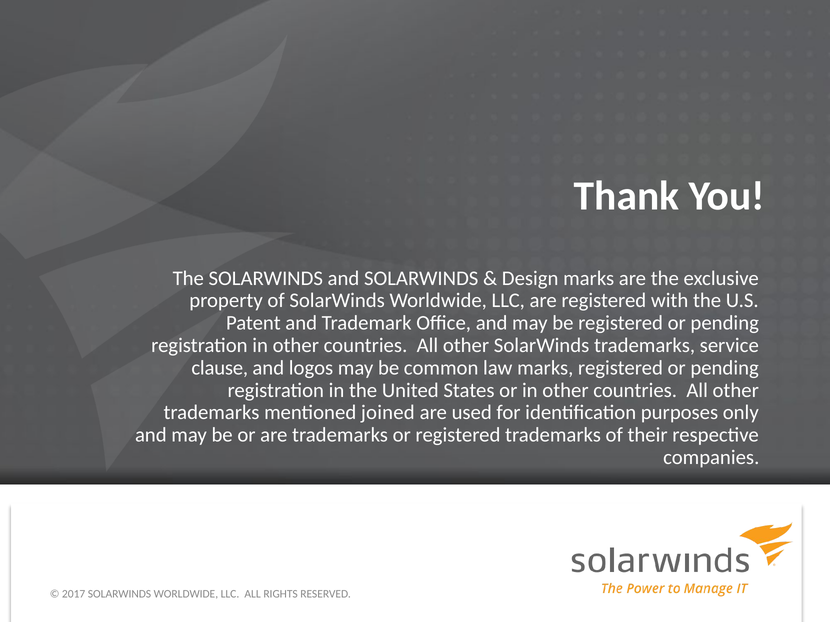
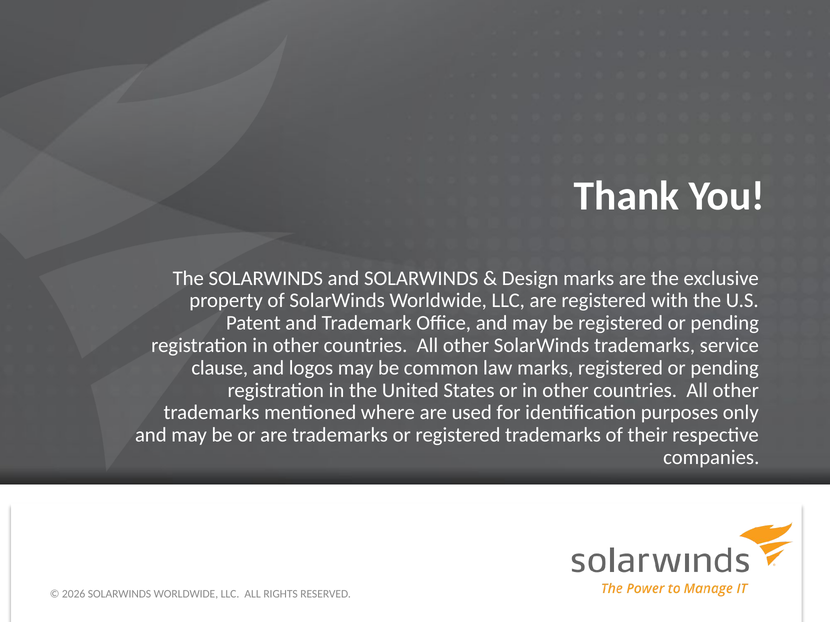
joined: joined -> where
2017: 2017 -> 2026
